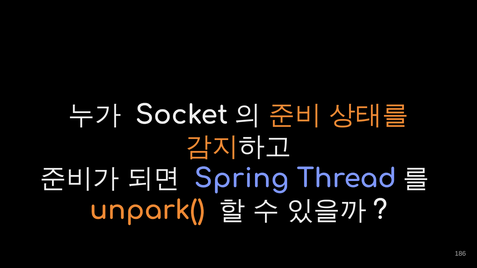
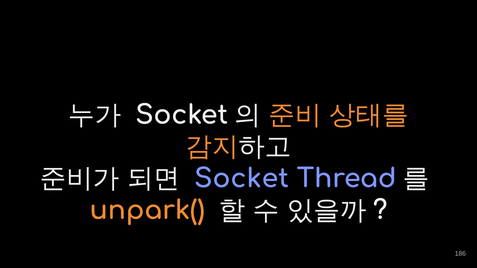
Spring at (241, 179): Spring -> Socket
